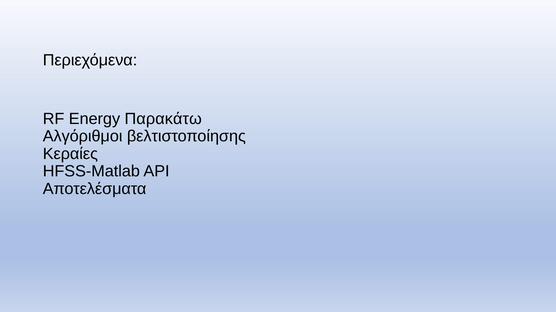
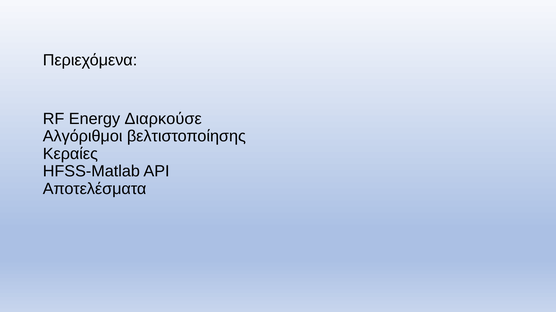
Παρακάτω: Παρακάτω -> Διαρκούσε
